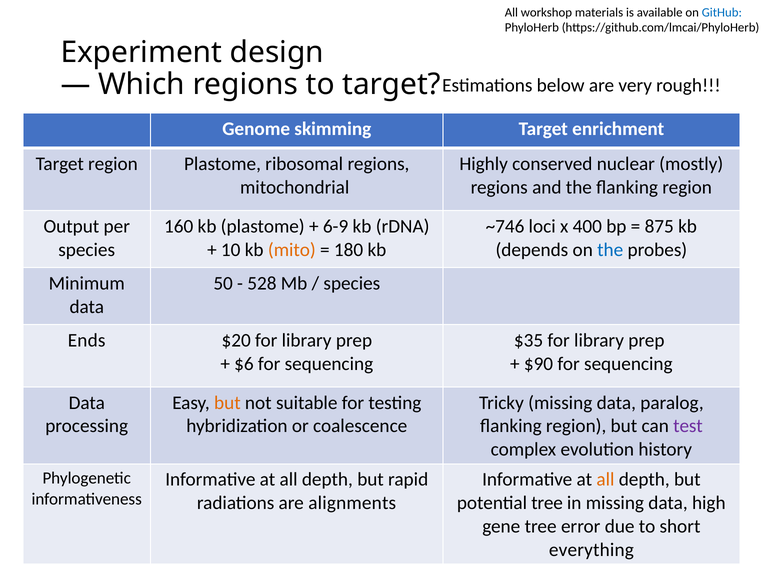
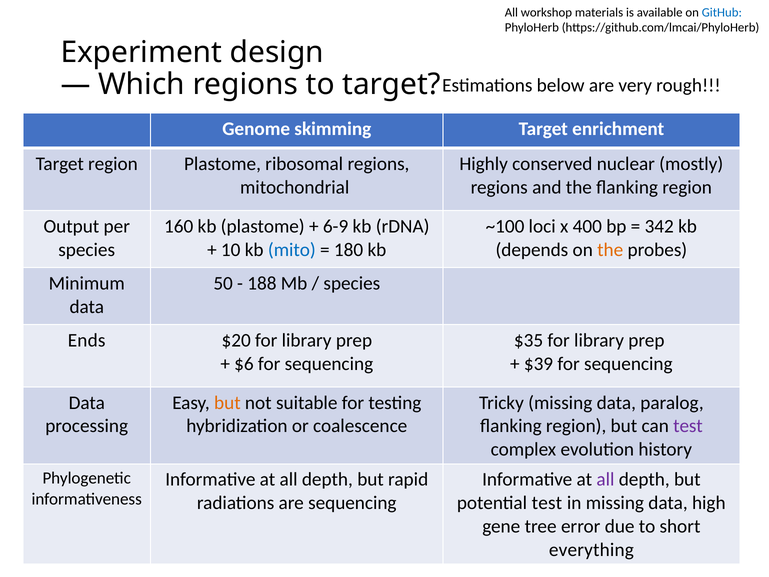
~746: ~746 -> ~100
875: 875 -> 342
mito colour: orange -> blue
the at (610, 250) colour: blue -> orange
528: 528 -> 188
$90: $90 -> $39
all at (605, 479) colour: orange -> purple
are alignments: alignments -> sequencing
potential tree: tree -> test
